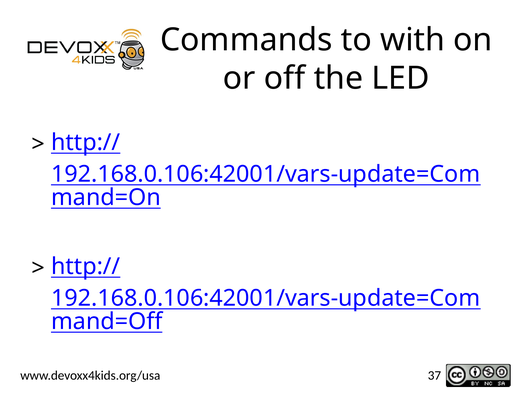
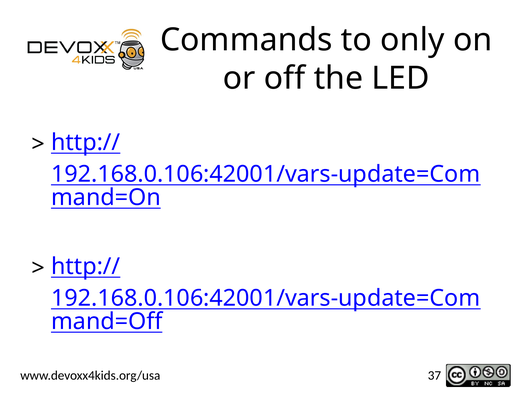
with: with -> only
